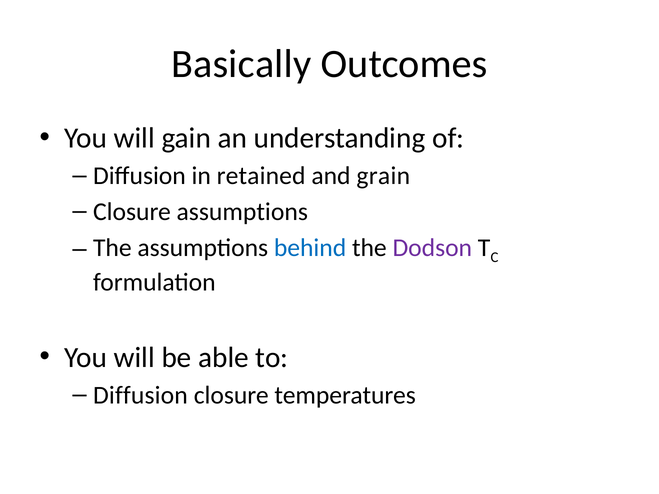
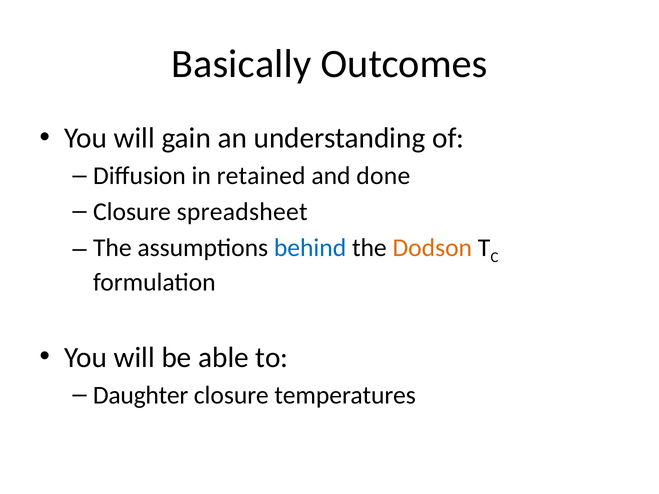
grain: grain -> done
Closure assumptions: assumptions -> spreadsheet
Dodson colour: purple -> orange
Diffusion at (140, 395): Diffusion -> Daughter
